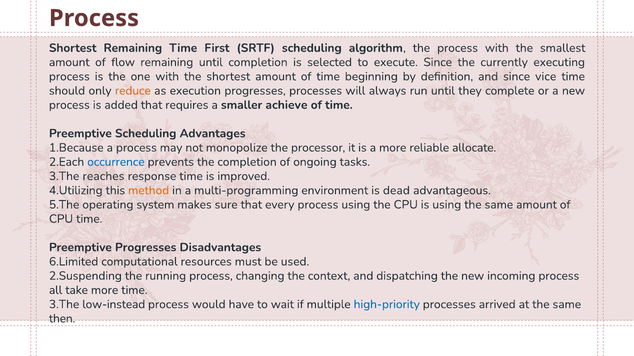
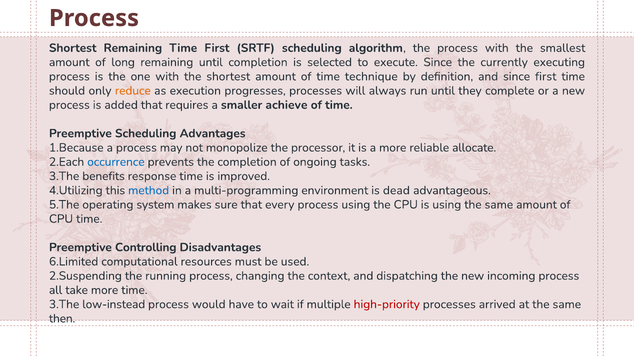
flow: flow -> long
beginning: beginning -> technique
since vice: vice -> first
reaches: reaches -> benefits
method colour: orange -> blue
Preemptive Progresses: Progresses -> Controlling
high-priority colour: blue -> red
